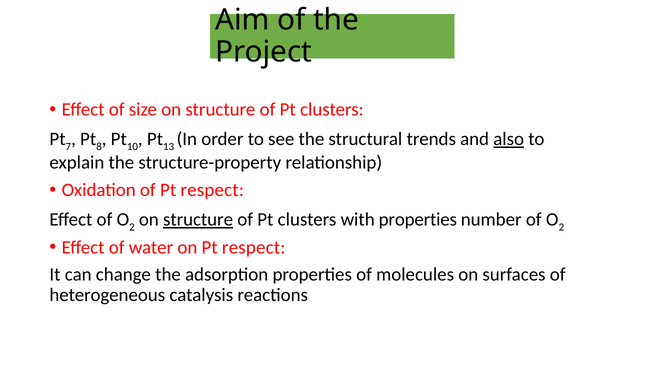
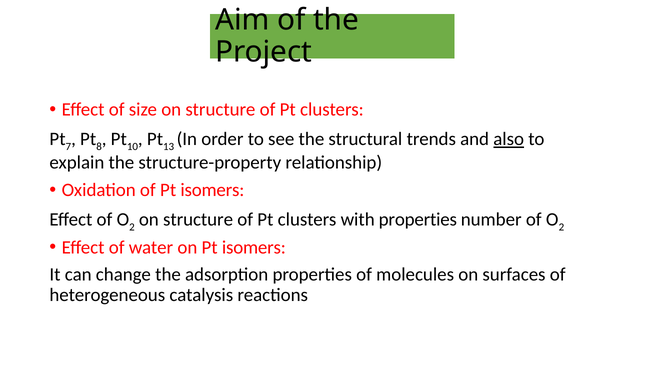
of Pt respect: respect -> isomers
structure at (198, 220) underline: present -> none
on Pt respect: respect -> isomers
